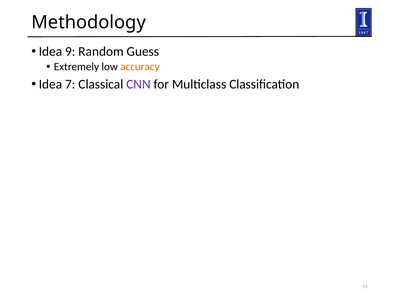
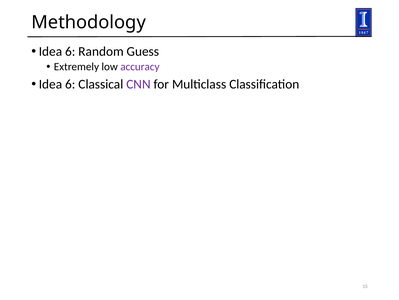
9 at (70, 51): 9 -> 6
accuracy colour: orange -> purple
7 at (70, 84): 7 -> 6
